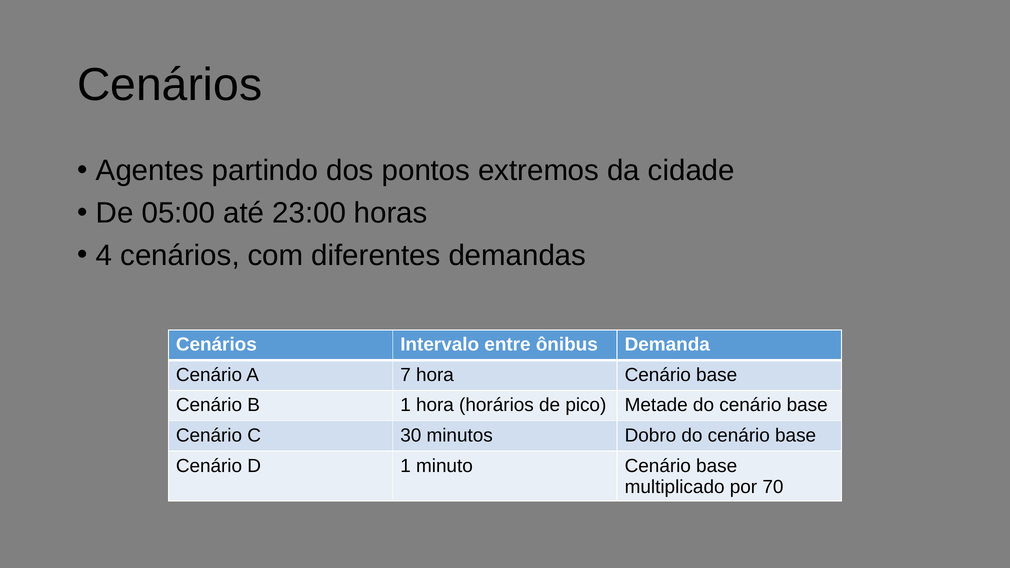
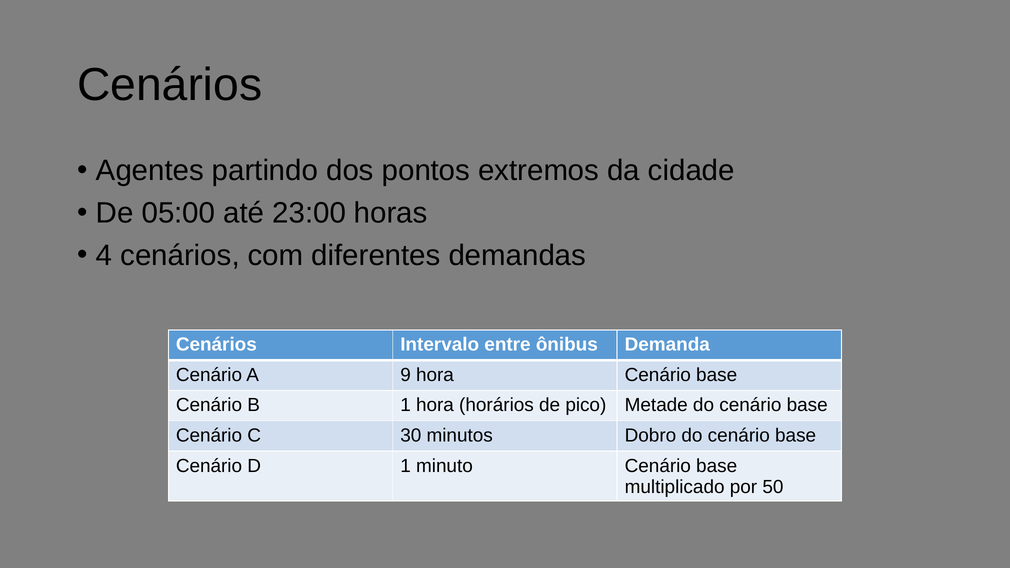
7: 7 -> 9
70: 70 -> 50
